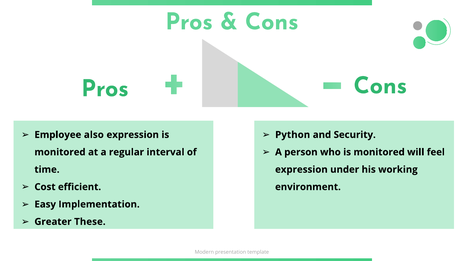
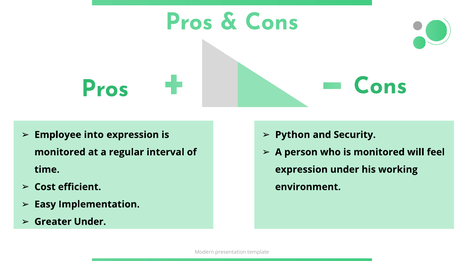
also: also -> into
Greater These: These -> Under
